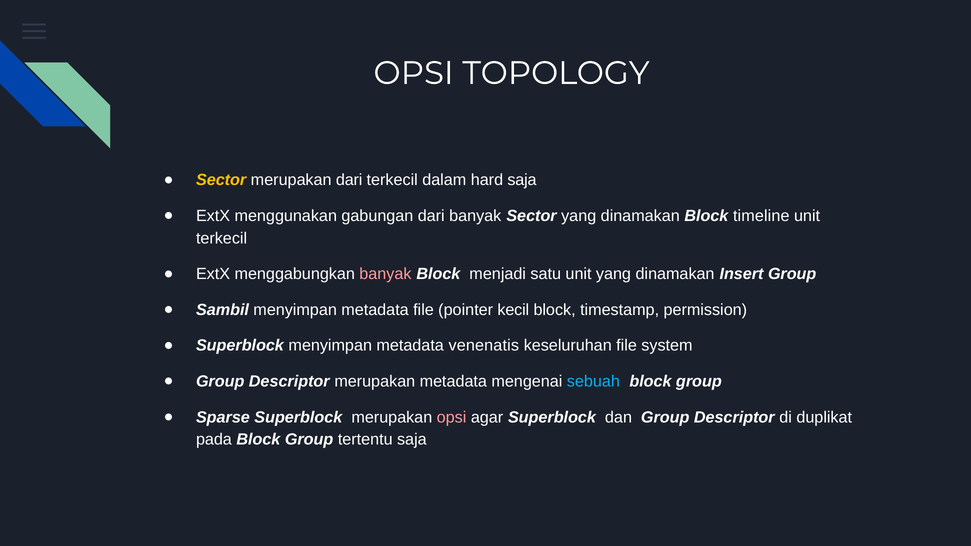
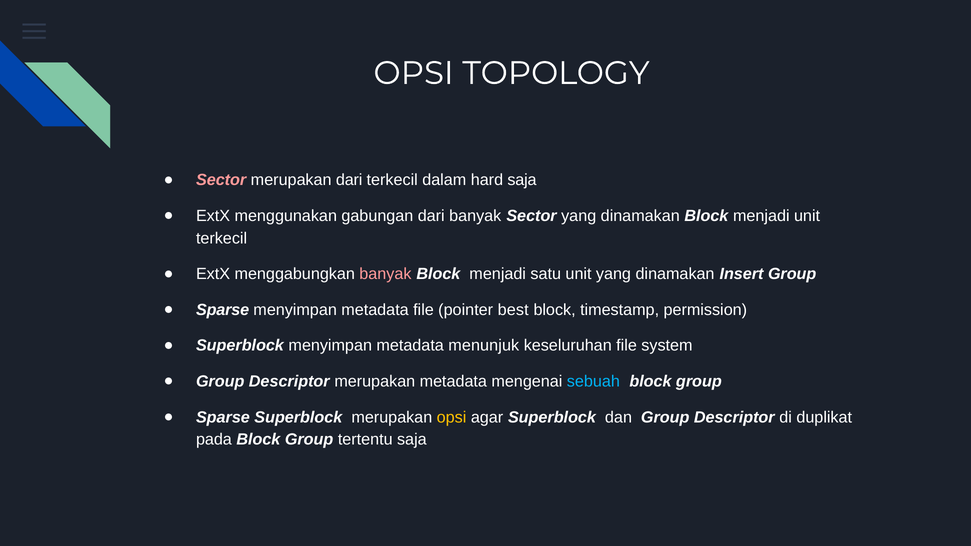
Sector at (221, 180) colour: yellow -> pink
dinamakan Block timeline: timeline -> menjadi
Sambil at (222, 310): Sambil -> Sparse
kecil: kecil -> best
venenatis: venenatis -> menunjuk
opsi at (452, 417) colour: pink -> yellow
